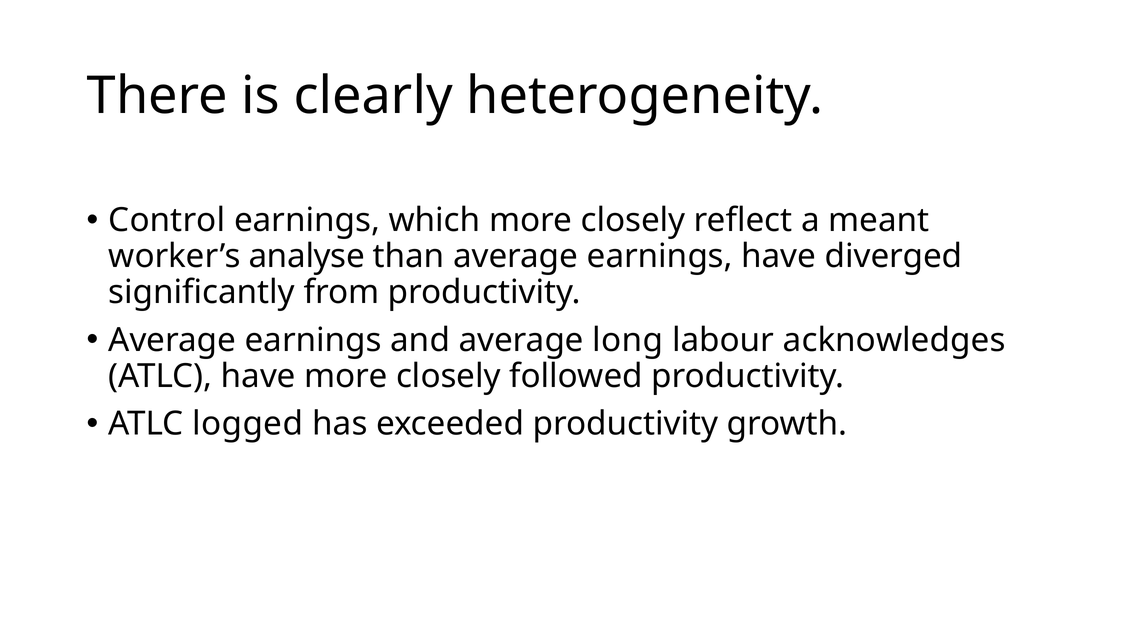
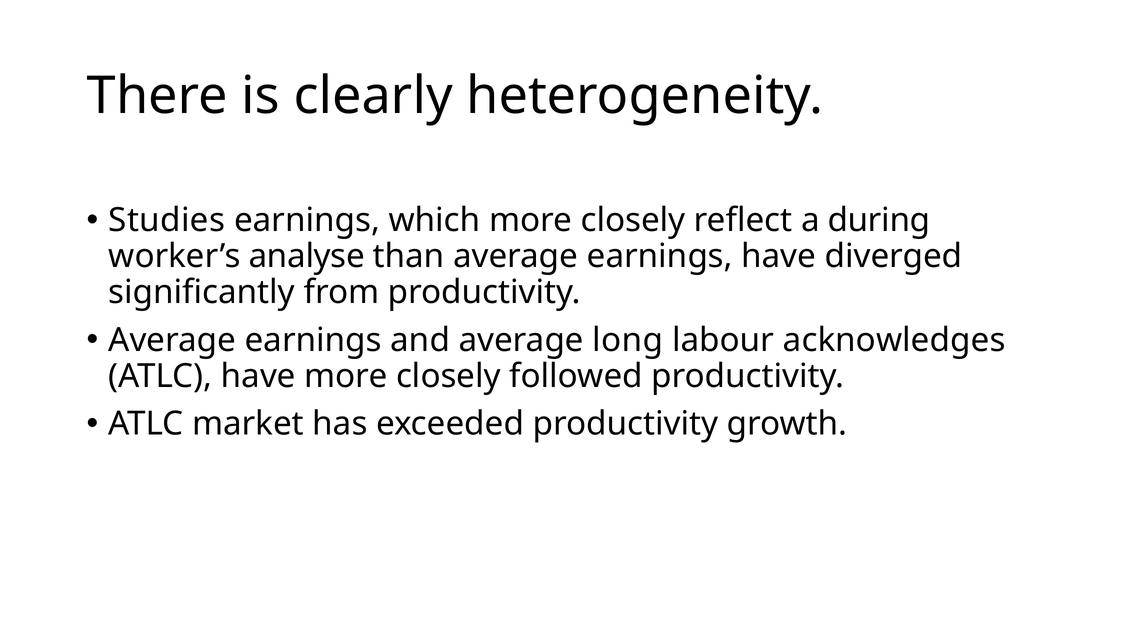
Control: Control -> Studies
meant: meant -> during
logged: logged -> market
